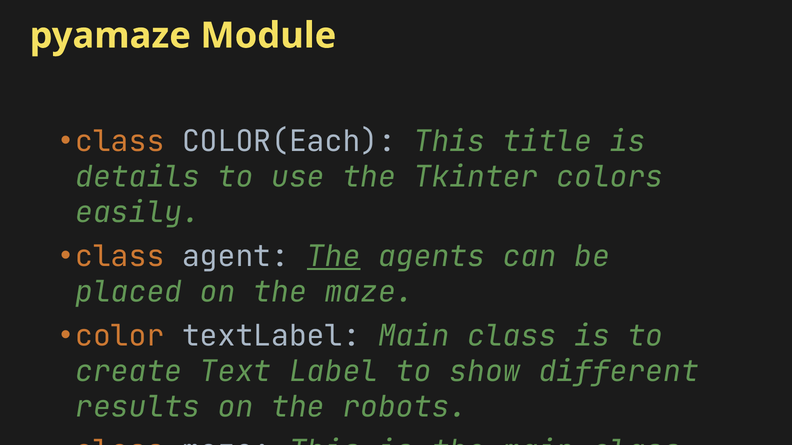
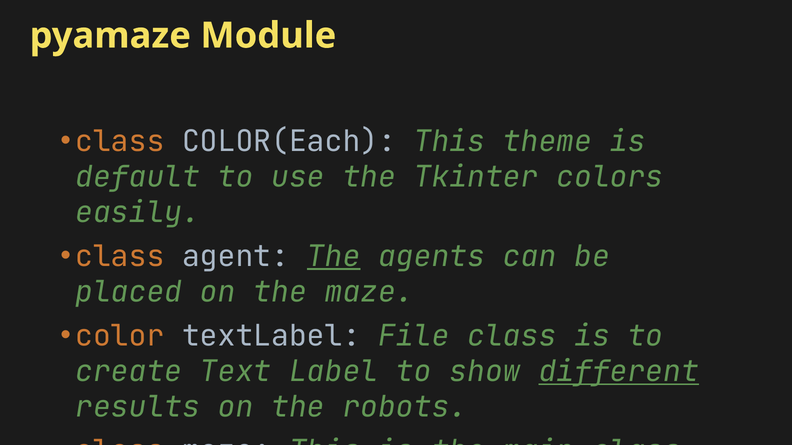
title: title -> theme
details: details -> default
textLabel Main: Main -> File
different underline: none -> present
